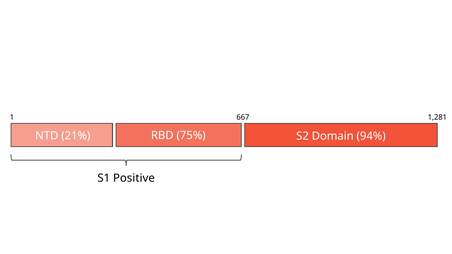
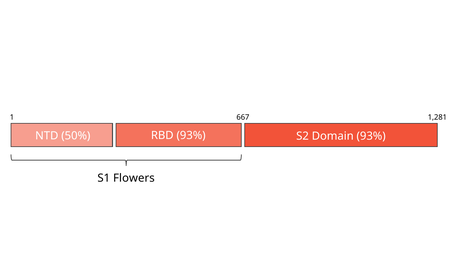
21%: 21% -> 50%
RBD 75%: 75% -> 93%
Domain 94%: 94% -> 93%
Positive: Positive -> Flowers
